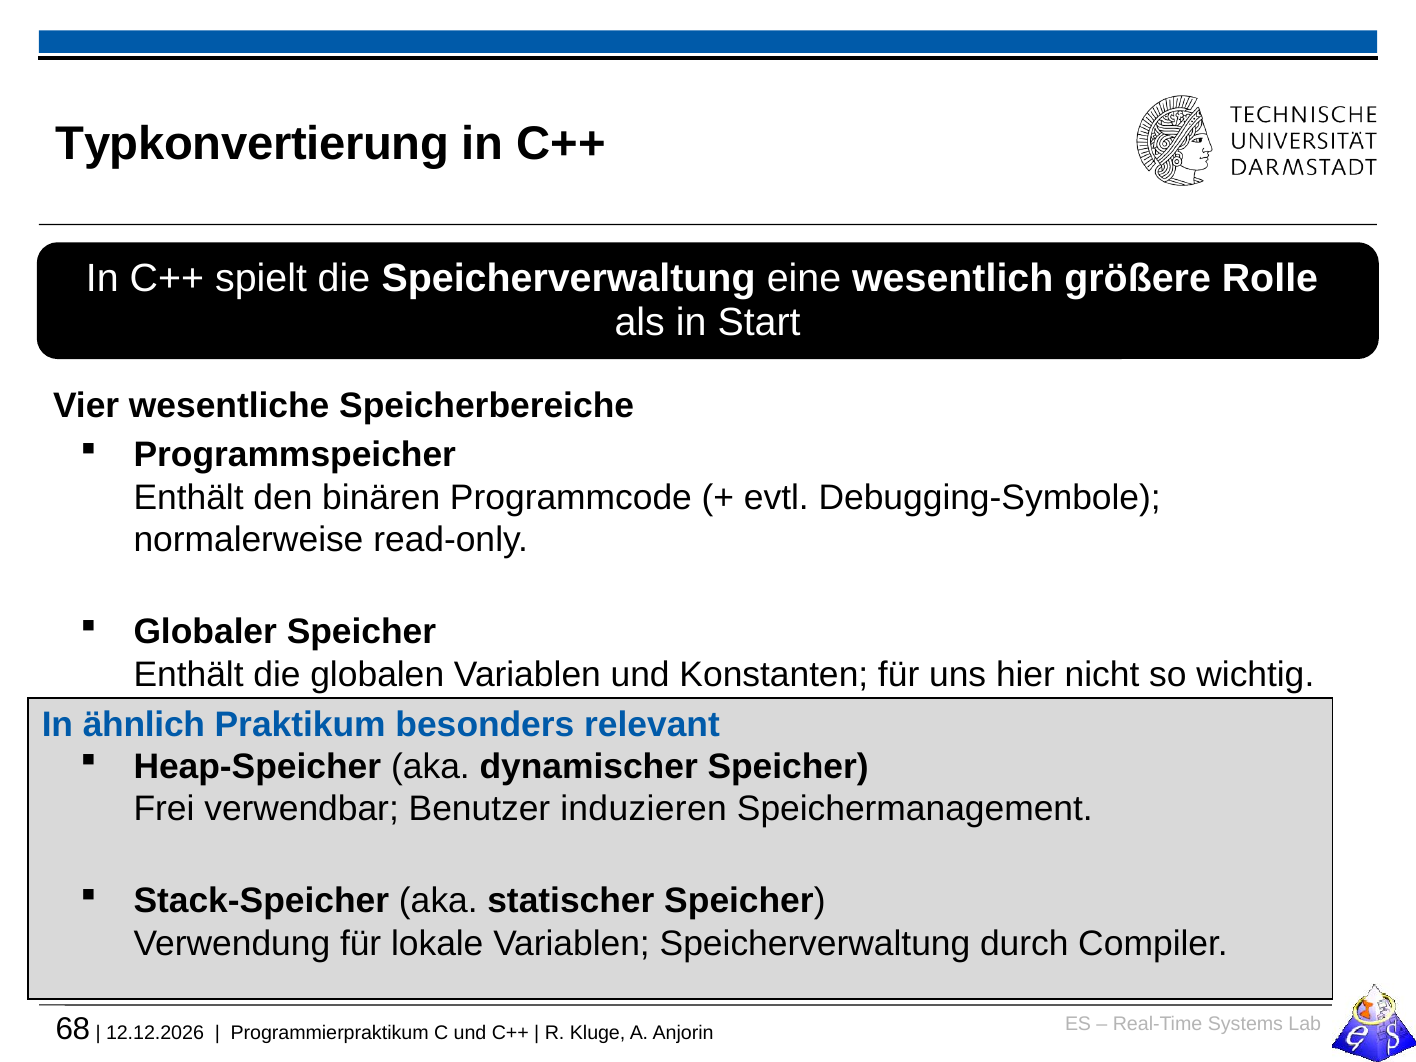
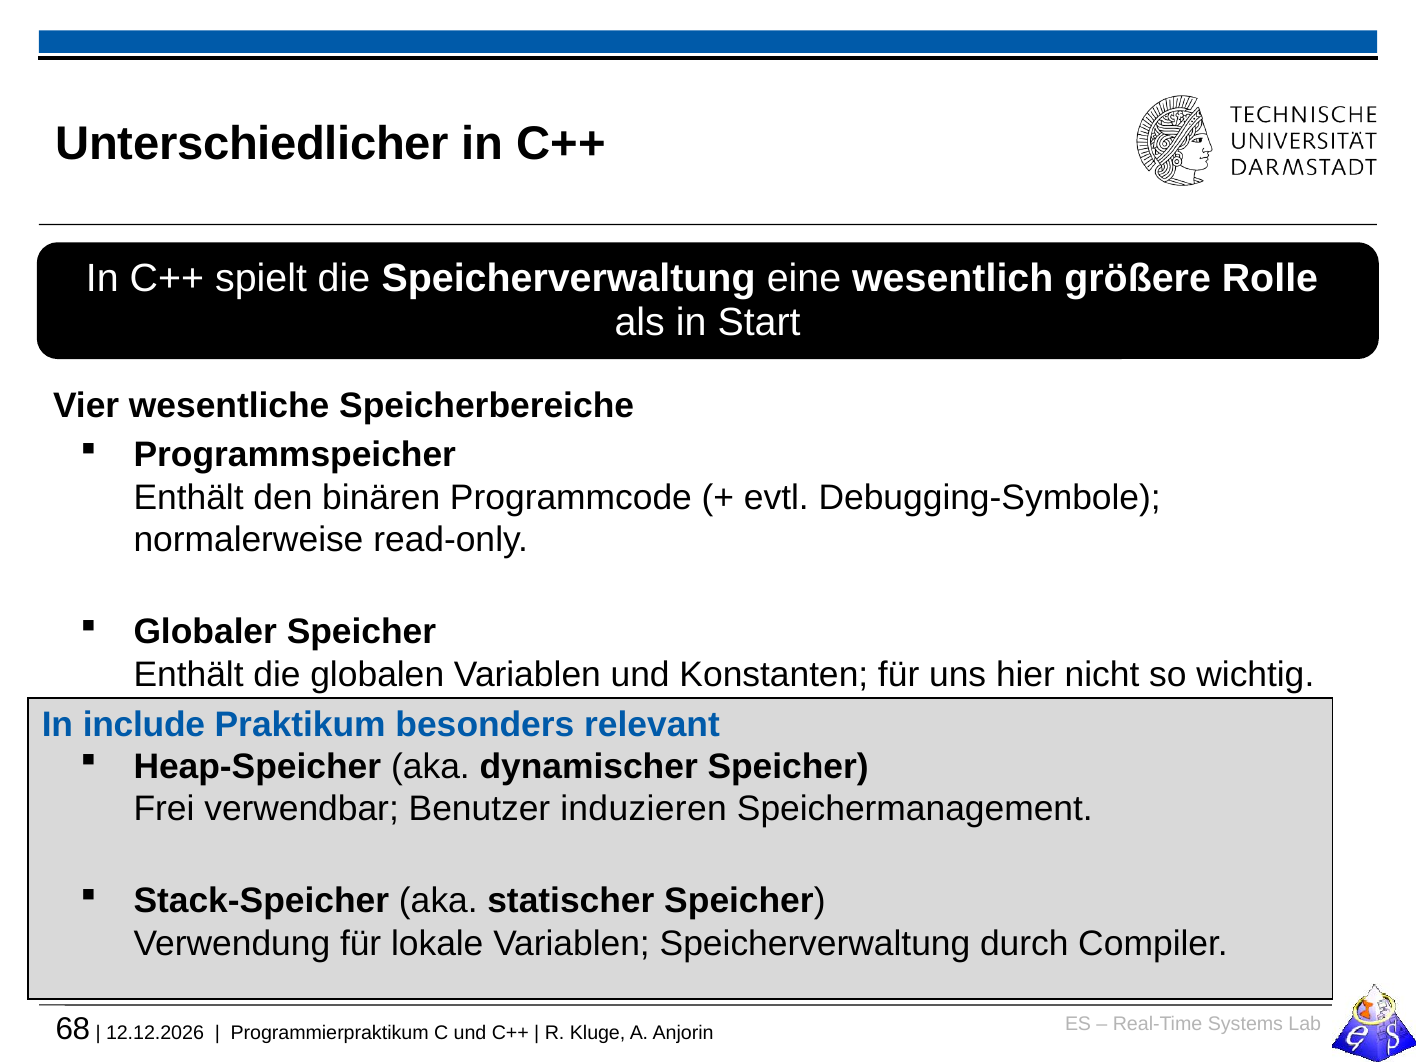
Typkonvertierung: Typkonvertierung -> Unterschiedlicher
ähnlich: ähnlich -> include
